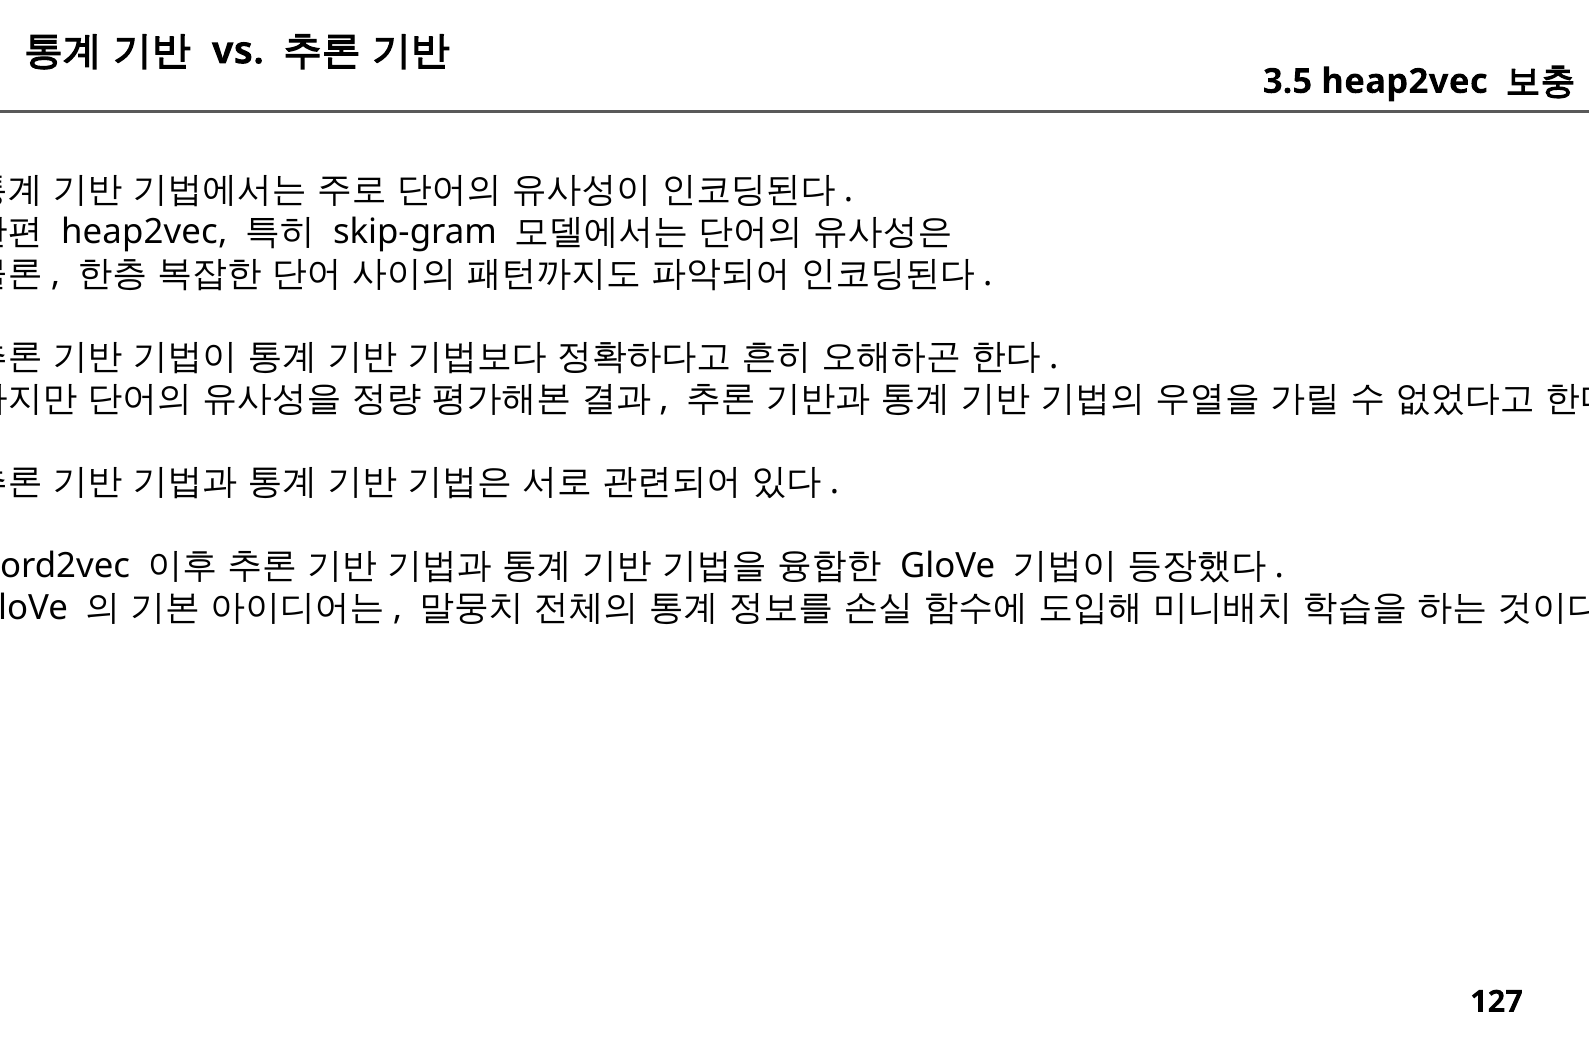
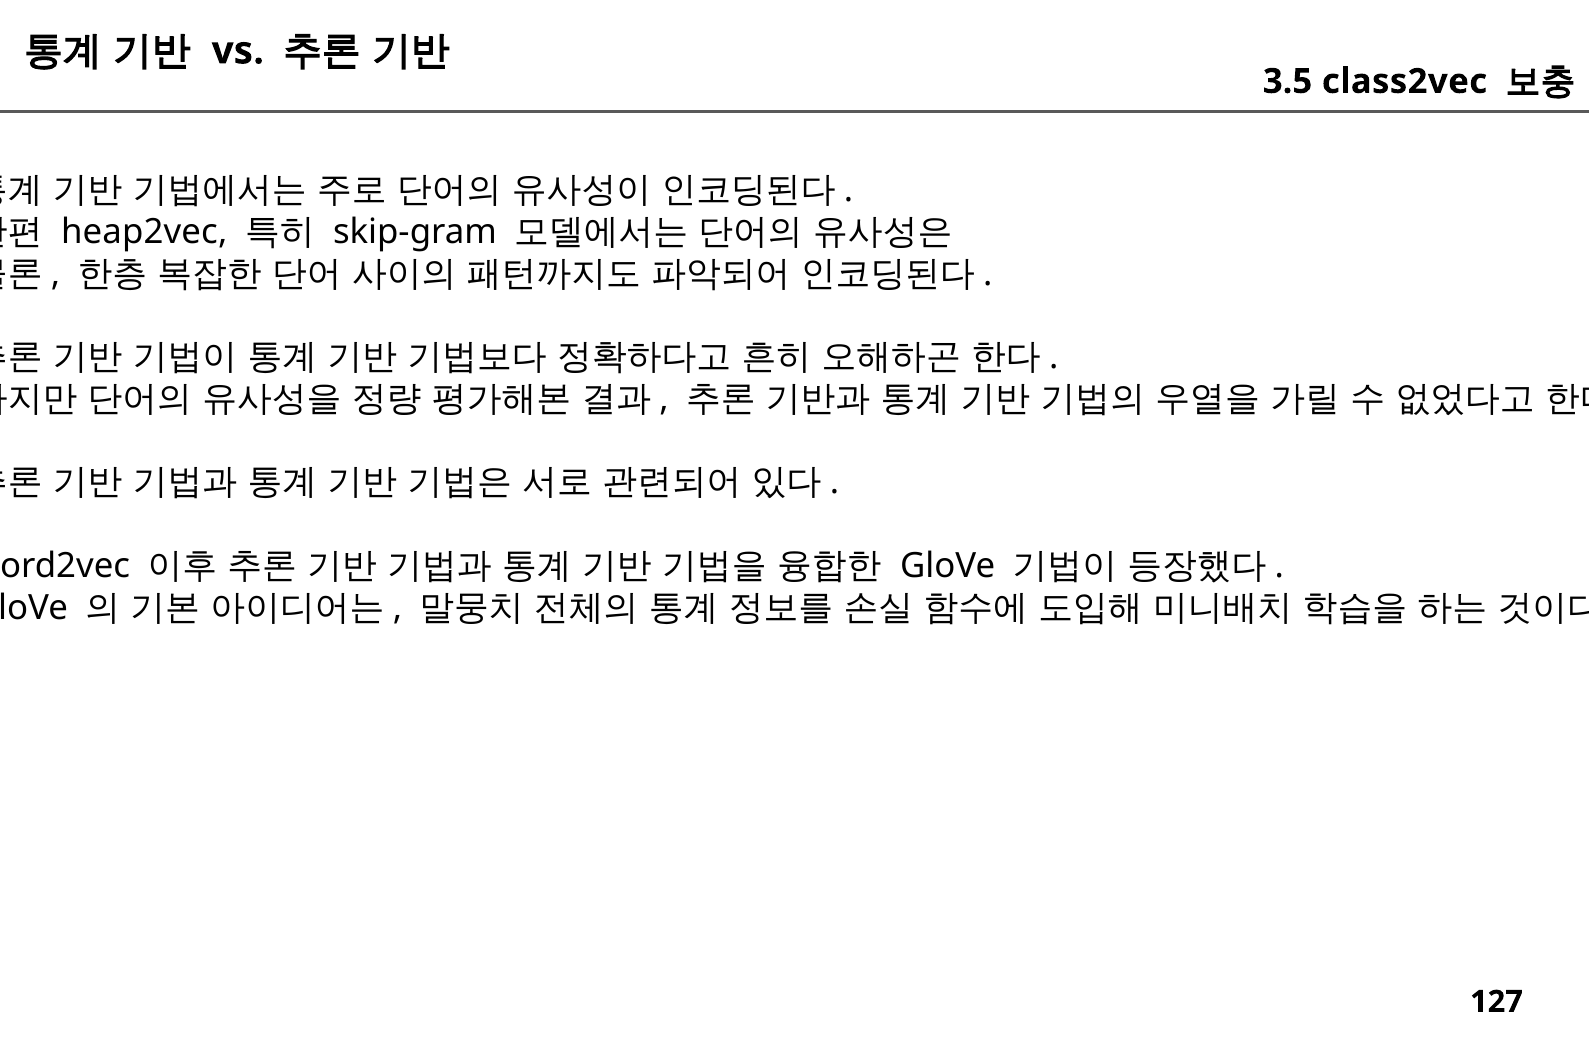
3.5 heap2vec: heap2vec -> class2vec
